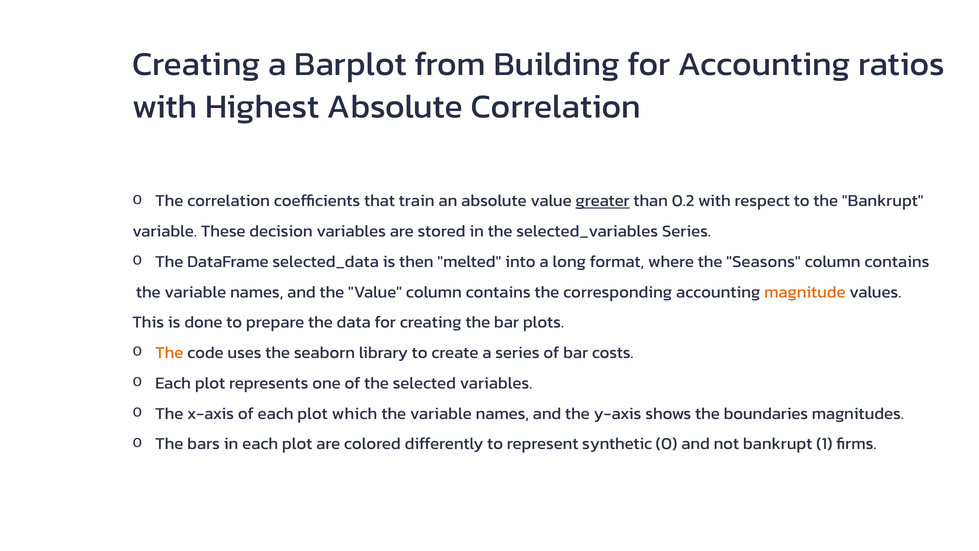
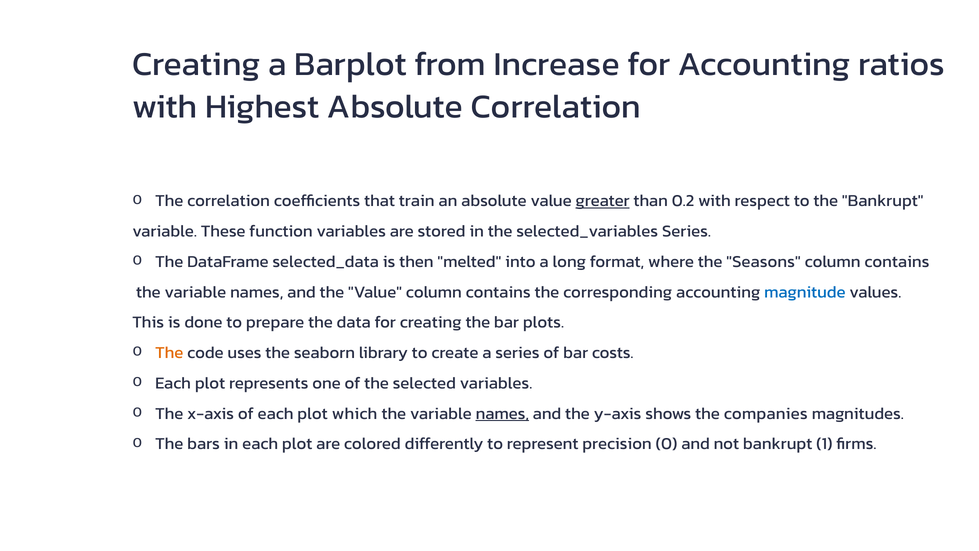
Building: Building -> Increase
decision: decision -> function
magnitude colour: orange -> blue
names at (502, 413) underline: none -> present
boundaries: boundaries -> companies
synthetic: synthetic -> precision
